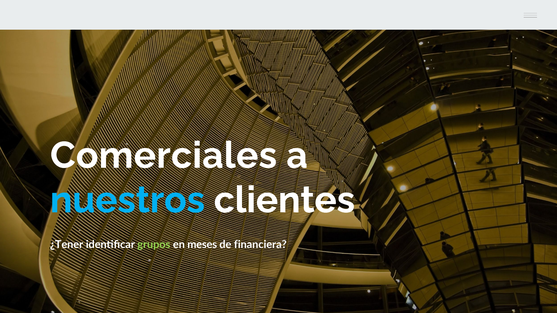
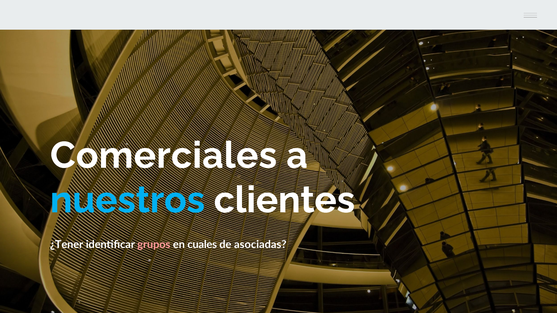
grupos colour: light green -> pink
meses: meses -> cuales
financiera: financiera -> asociadas
